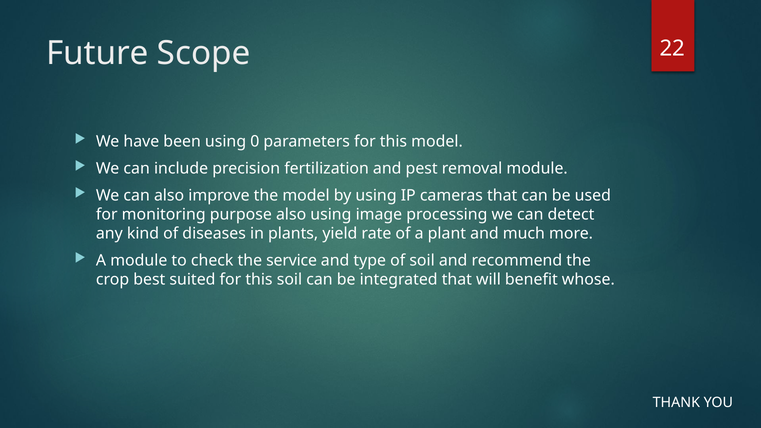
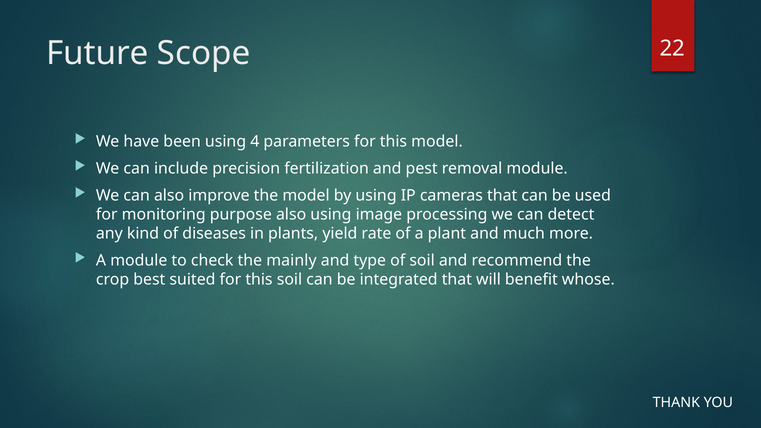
0: 0 -> 4
service: service -> mainly
